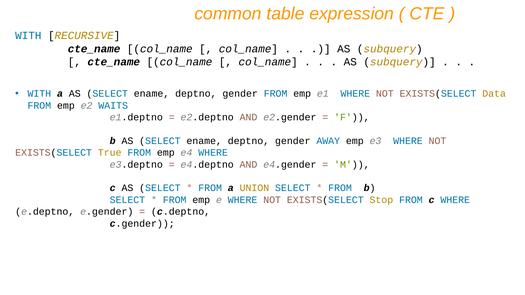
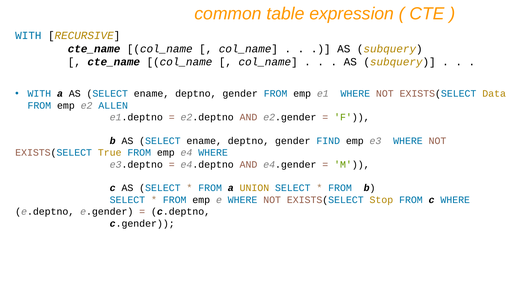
WAITS: WAITS -> ALLEN
AWAY: AWAY -> FIND
